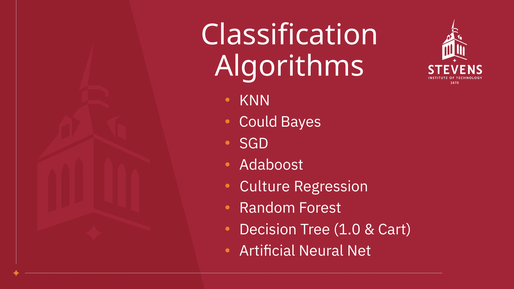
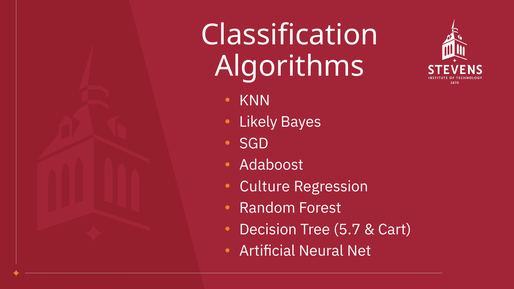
Could: Could -> Likely
1.0: 1.0 -> 5.7
